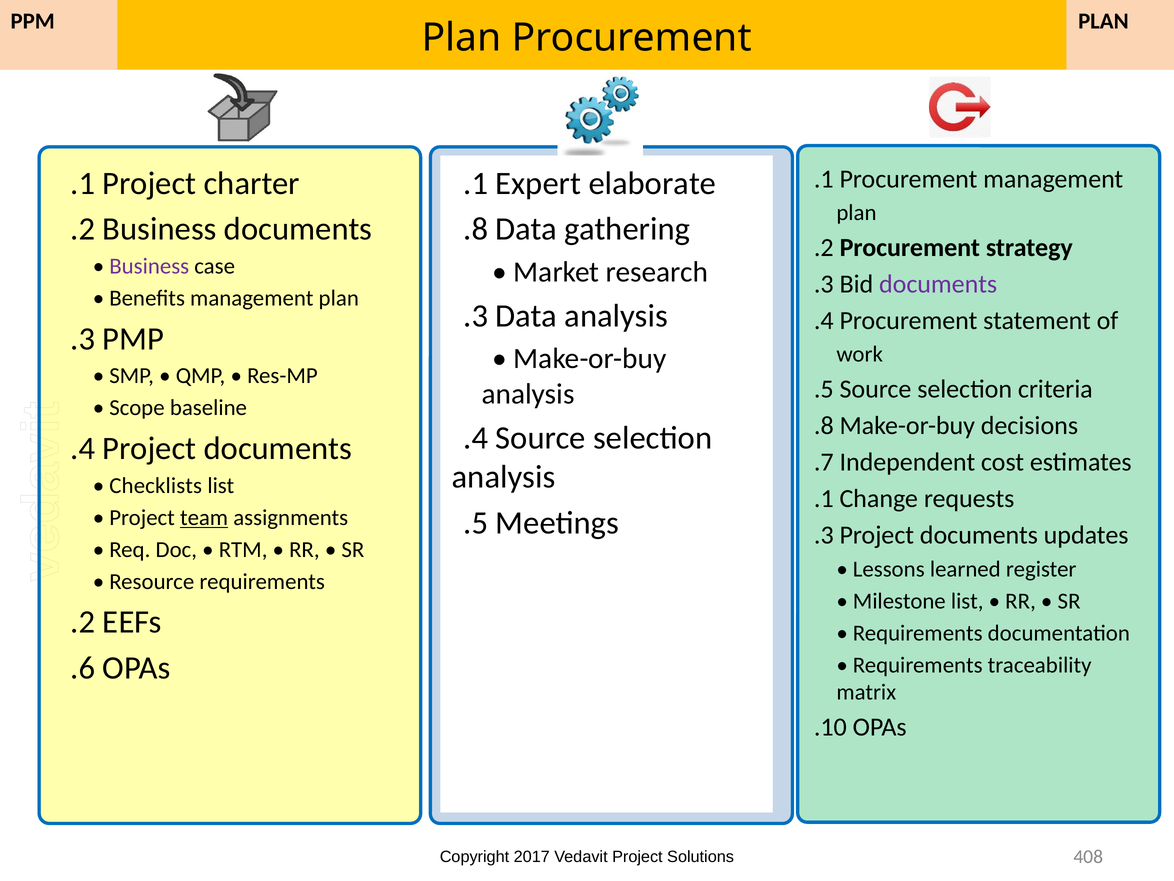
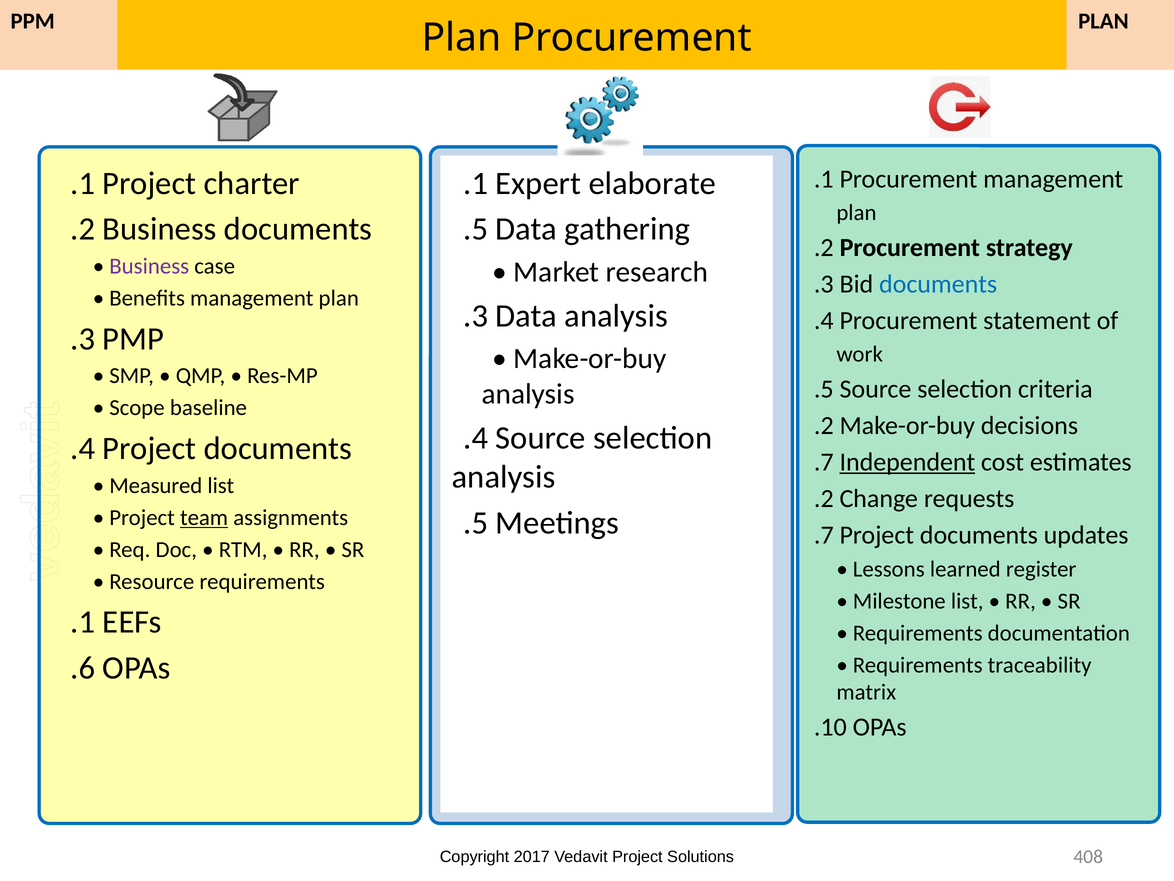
.8 at (476, 229): .8 -> .5
documents at (938, 284) colour: purple -> blue
.8 at (824, 425): .8 -> .2
Independent underline: none -> present
Checklists: Checklists -> Measured
.1 at (824, 498): .1 -> .2
.3 at (824, 535): .3 -> .7
.2 at (83, 622): .2 -> .1
